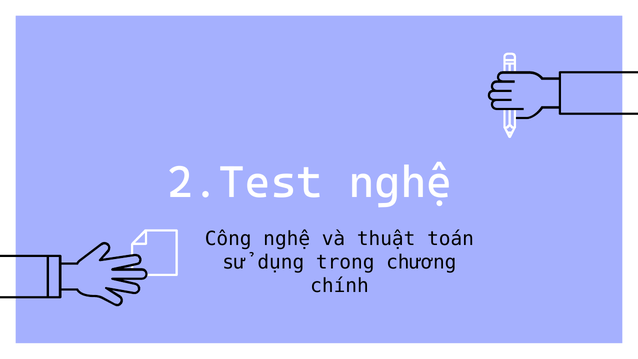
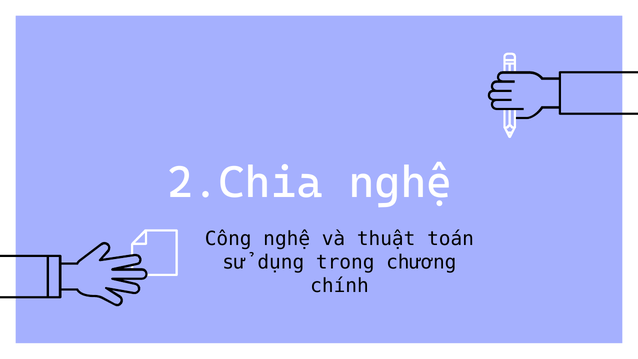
2.Test: 2.Test -> 2.Chia
